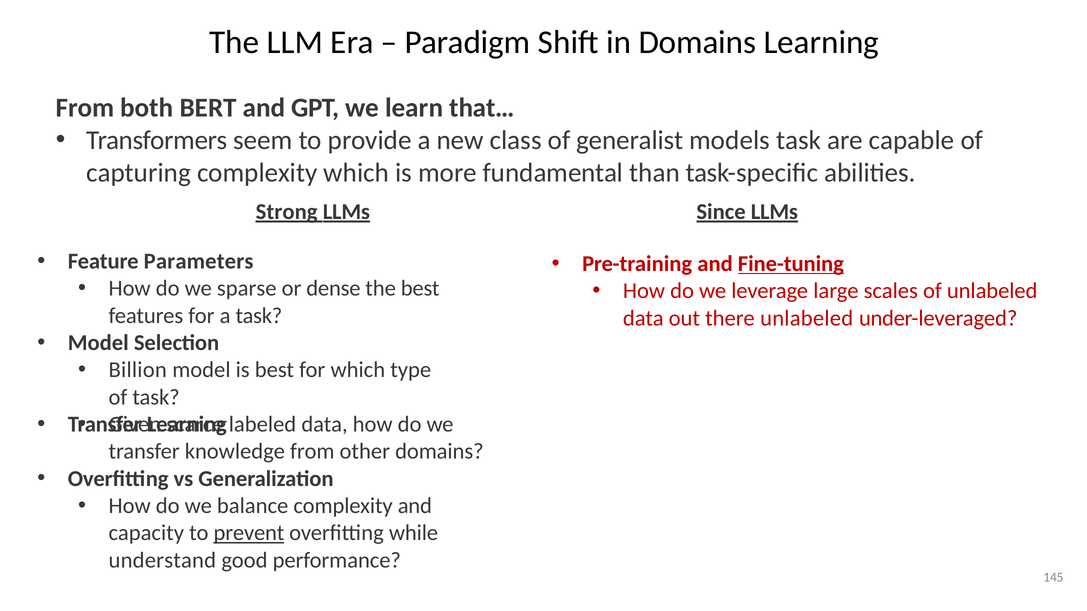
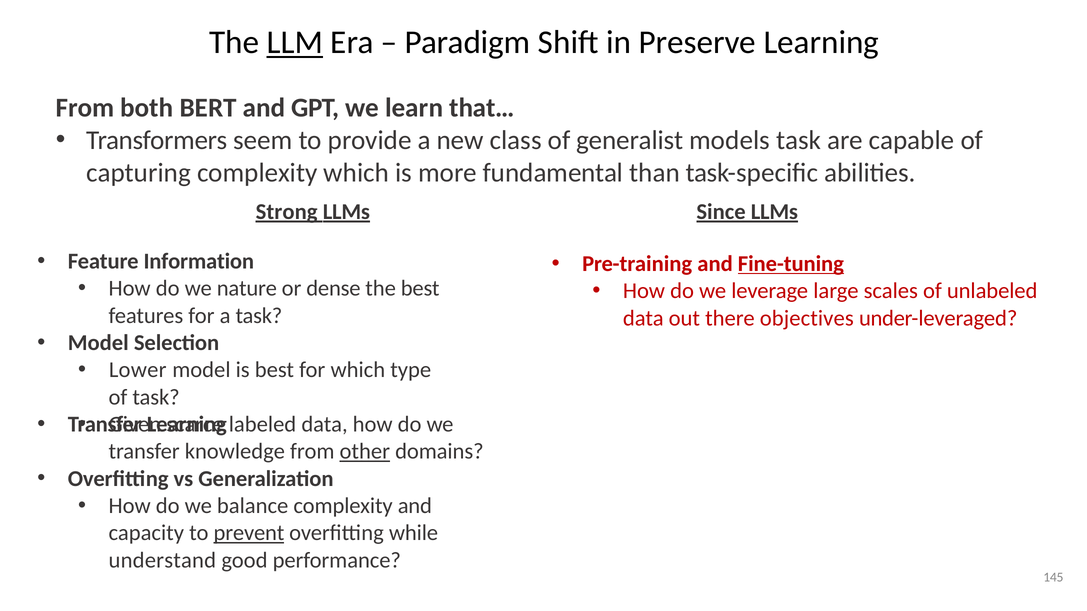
LLM underline: none -> present
in Domains: Domains -> Preserve
Parameters: Parameters -> Information
sparse: sparse -> nature
there unlabeled: unlabeled -> objectives
Billion: Billion -> Lower
other underline: none -> present
